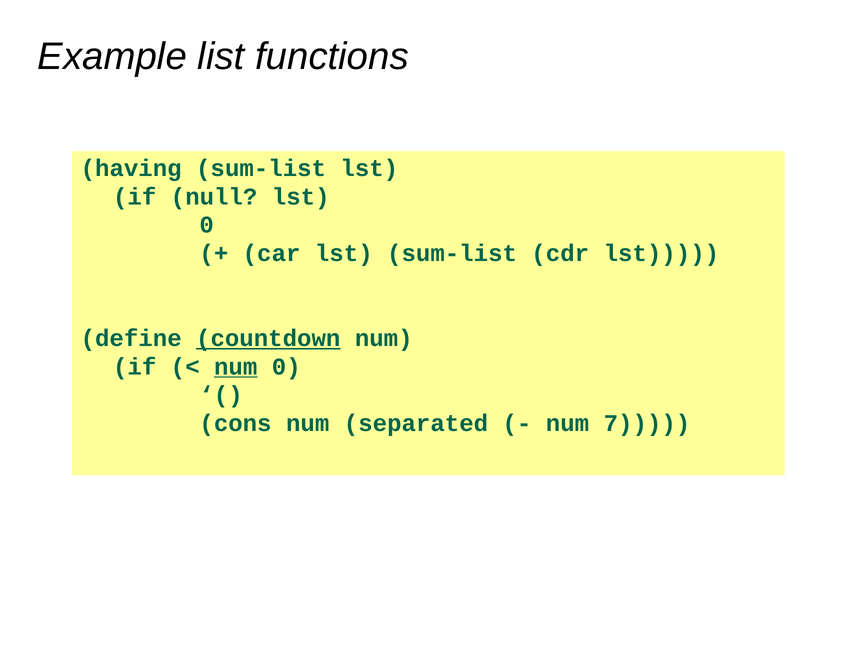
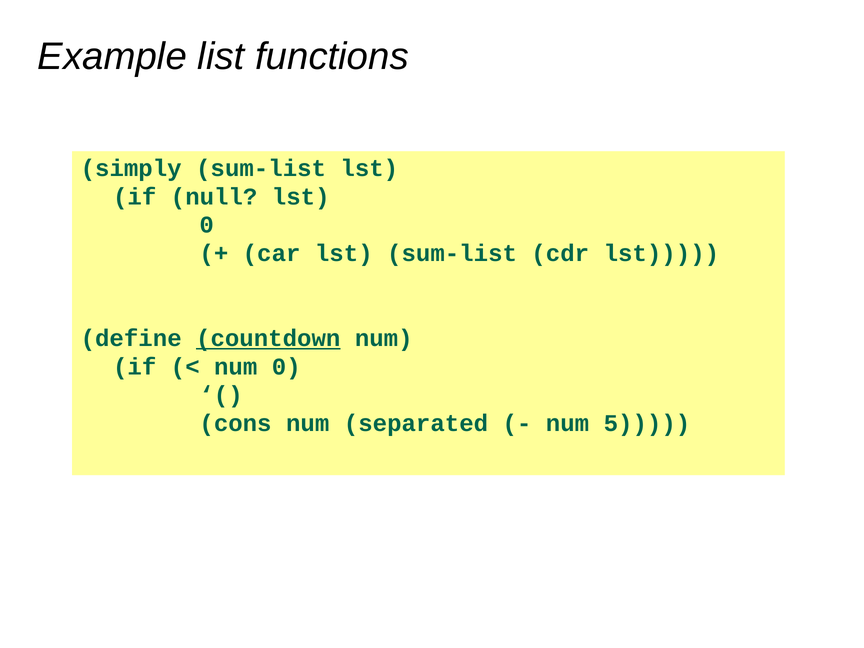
having: having -> simply
num at (236, 367) underline: present -> none
7: 7 -> 5
